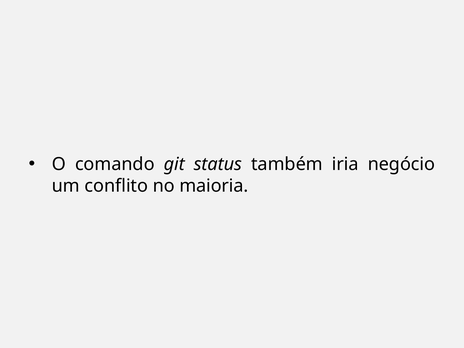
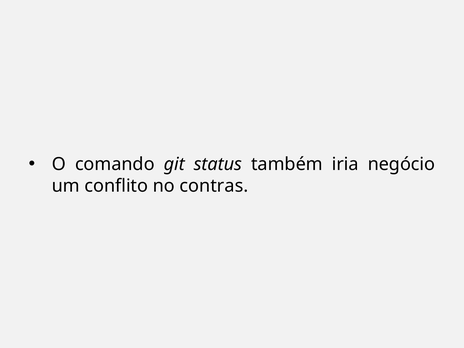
maioria: maioria -> contras
